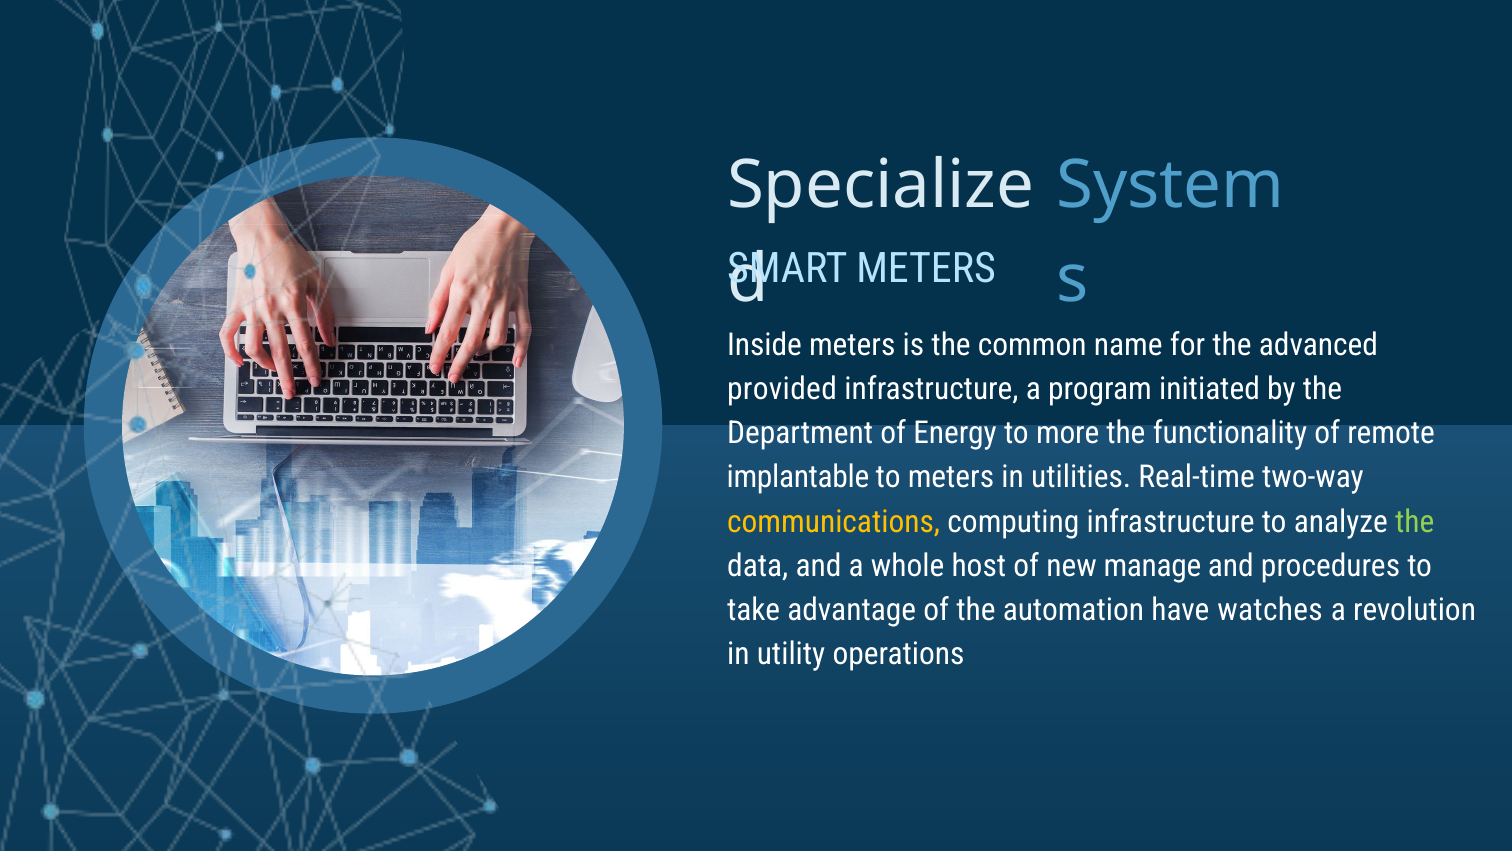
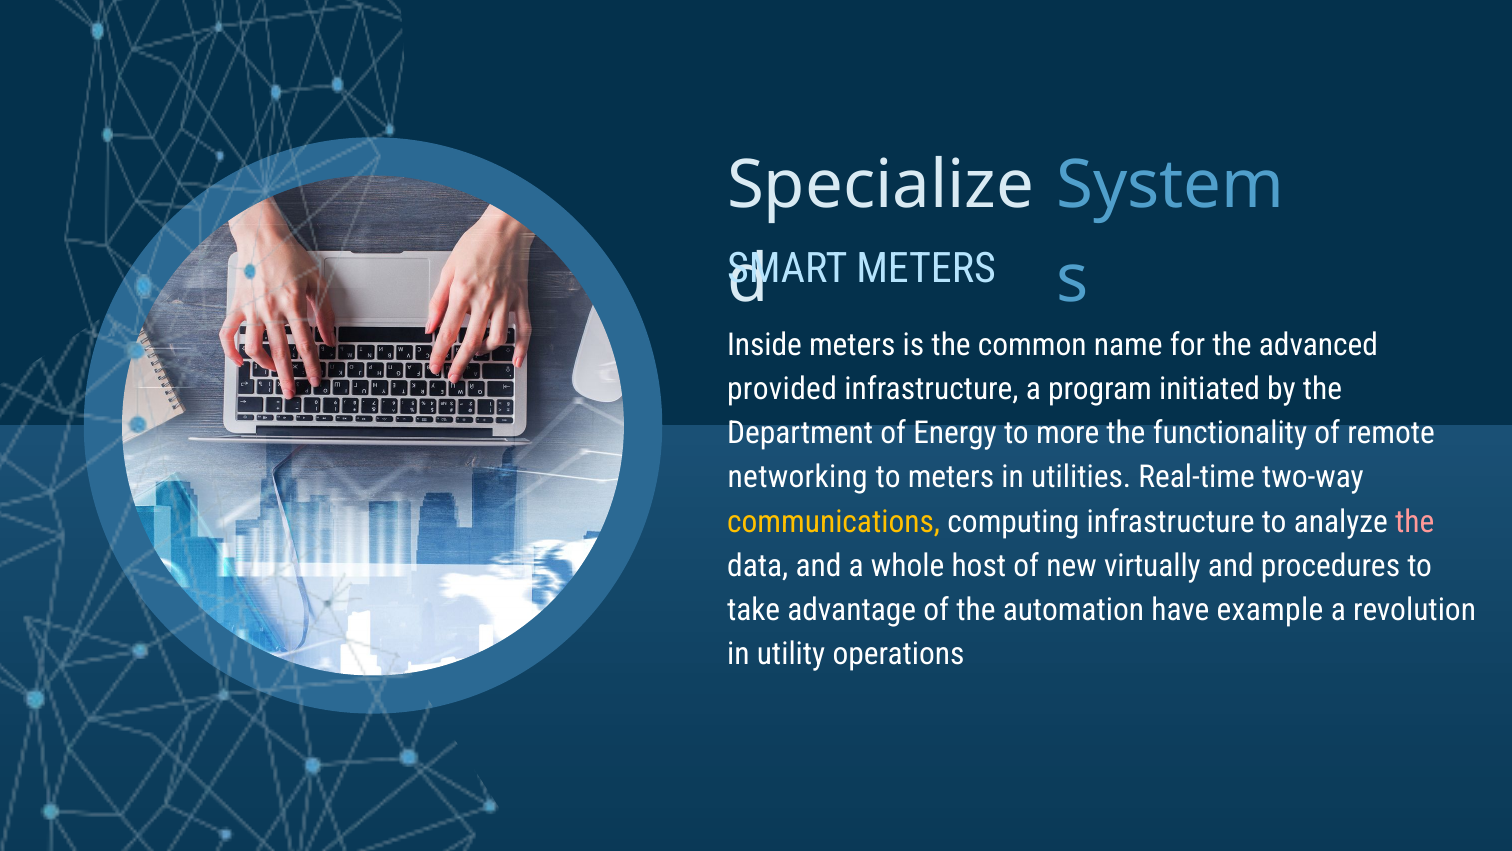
implantable: implantable -> networking
the at (1415, 521) colour: light green -> pink
manage: manage -> virtually
watches: watches -> example
